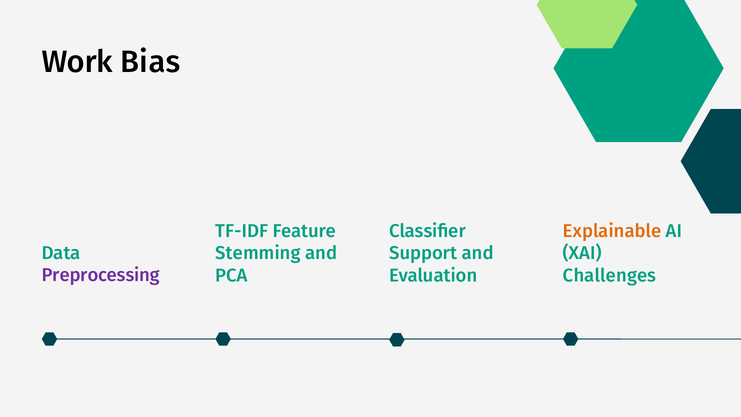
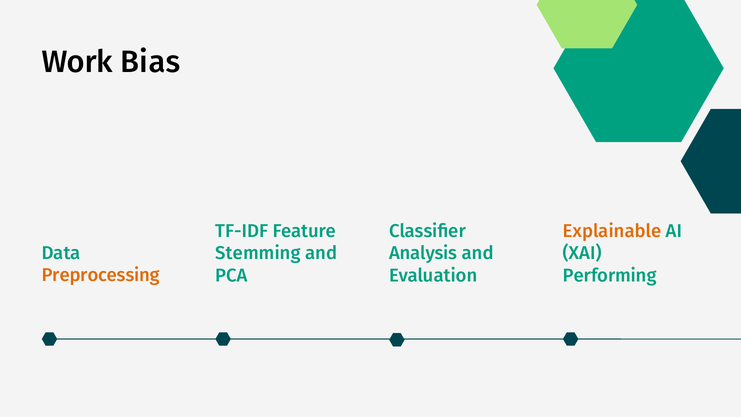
Support: Support -> Analysis
Preprocessing colour: purple -> orange
Challenges: Challenges -> Performing
